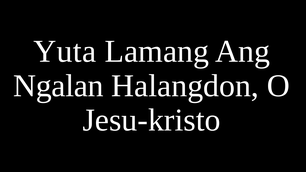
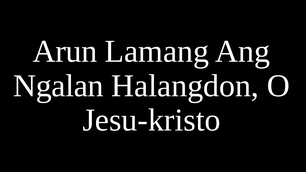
Yuta: Yuta -> Arun
